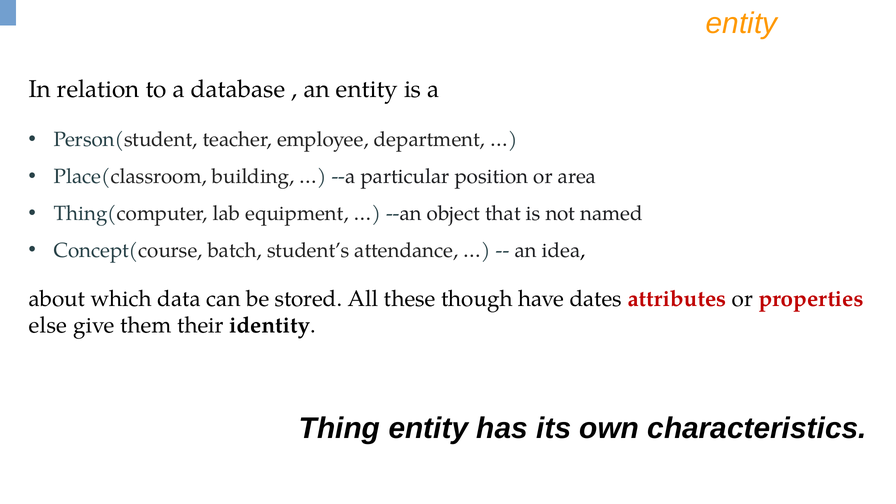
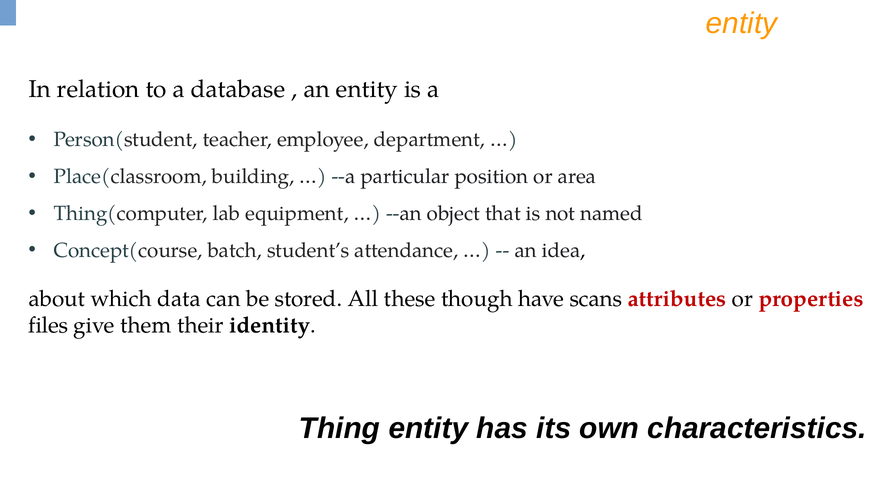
dates: dates -> scans
else: else -> files
